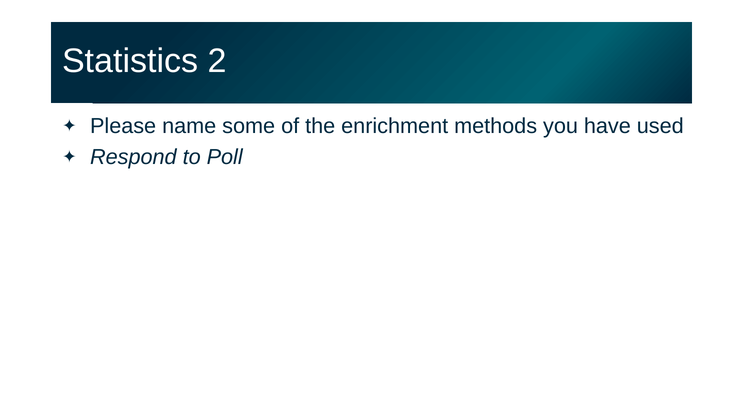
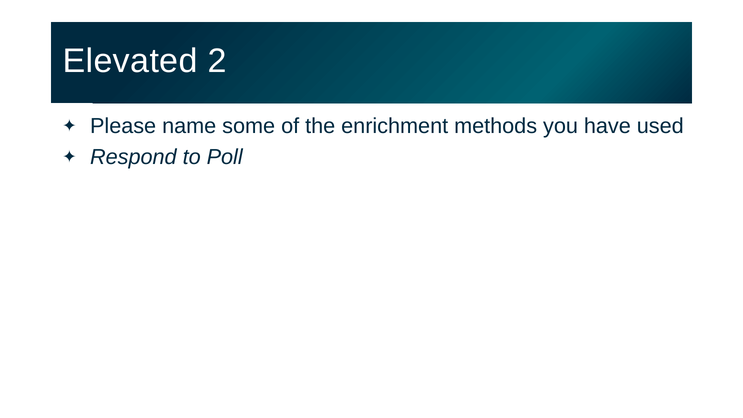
Statistics: Statistics -> Elevated
